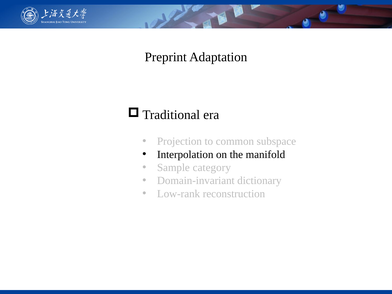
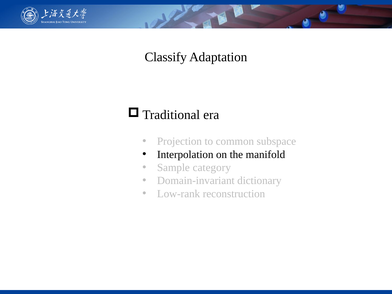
Preprint: Preprint -> Classify
